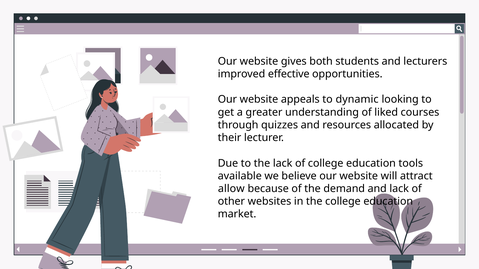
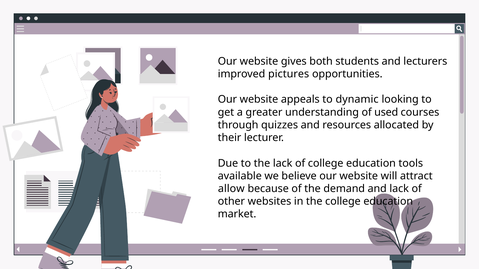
effective: effective -> pictures
liked: liked -> used
